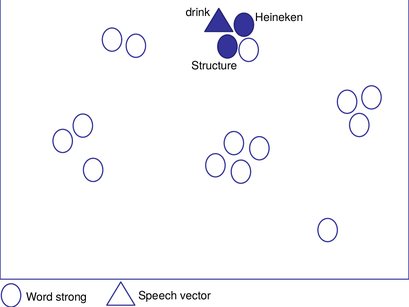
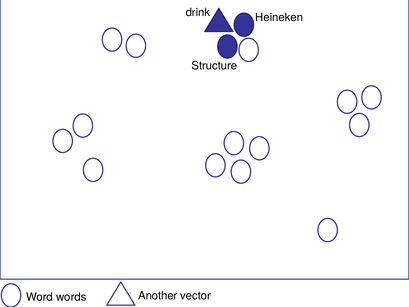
Speech: Speech -> Another
strong: strong -> words
